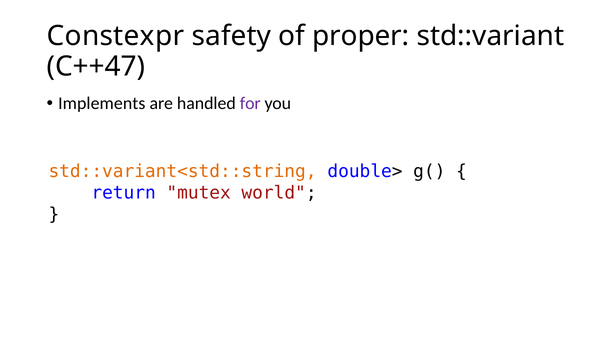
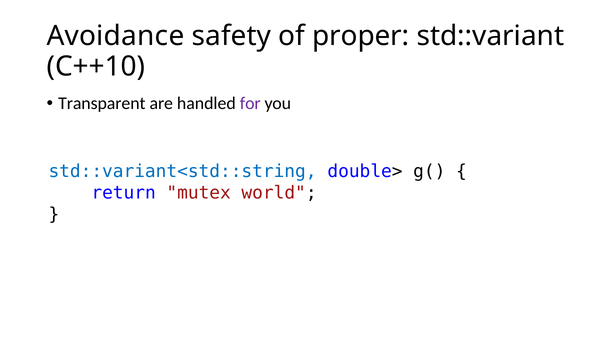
Constexpr: Constexpr -> Avoidance
C++47: C++47 -> C++10
Implements: Implements -> Transparent
std::variant<std::string colour: orange -> blue
